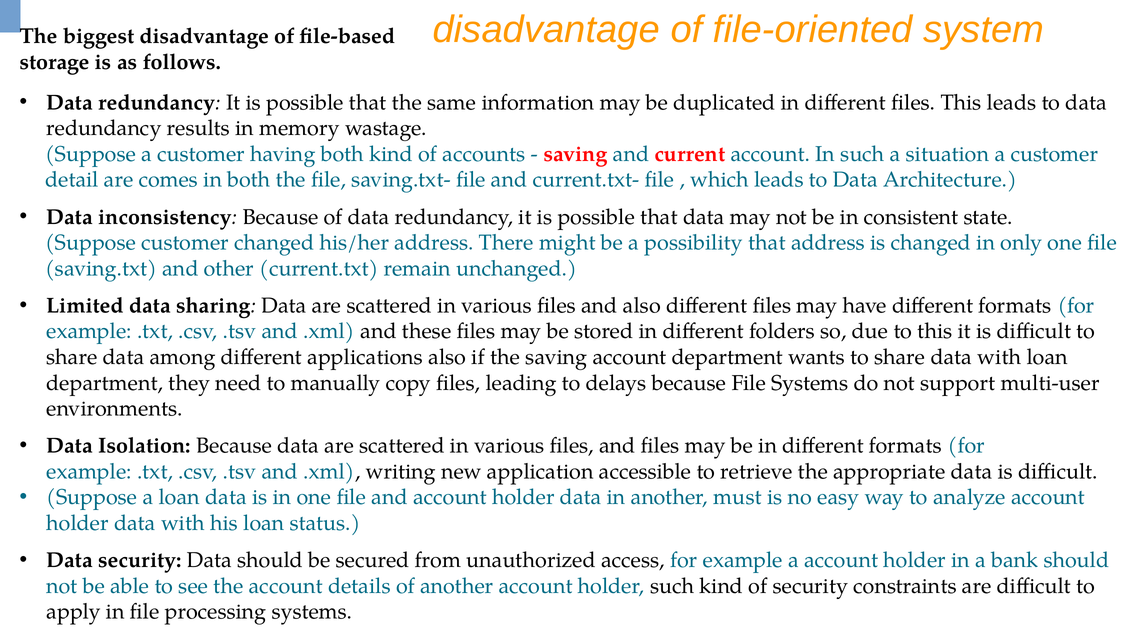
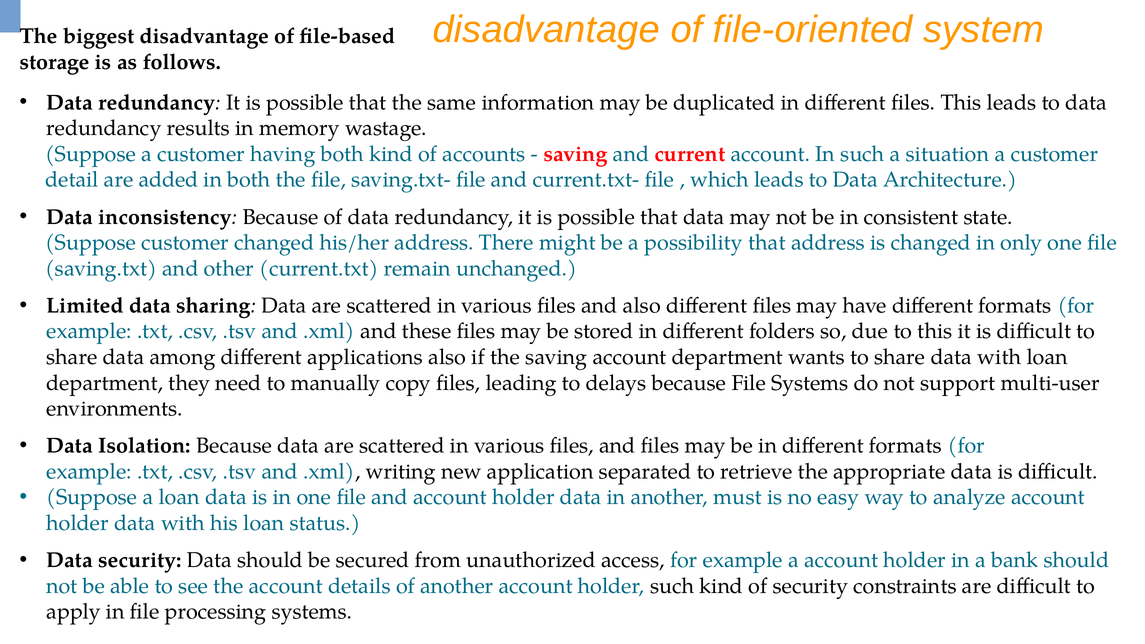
comes: comes -> added
accessible: accessible -> separated
